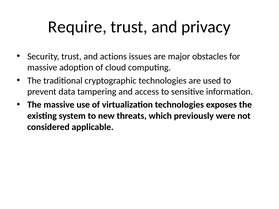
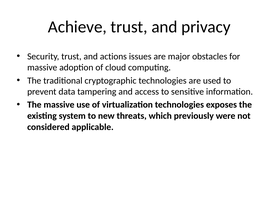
Require: Require -> Achieve
